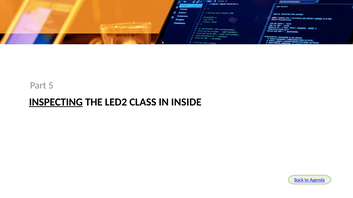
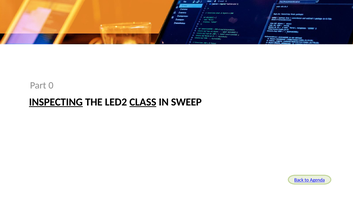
5: 5 -> 0
CLASS underline: none -> present
INSIDE: INSIDE -> SWEEP
